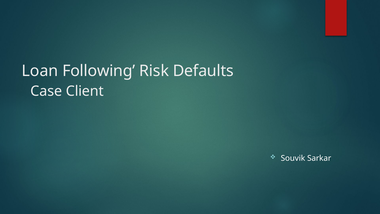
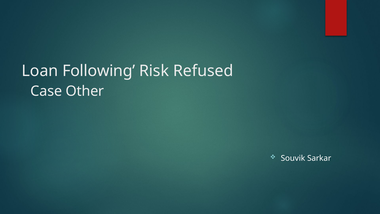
Defaults: Defaults -> Refused
Client: Client -> Other
